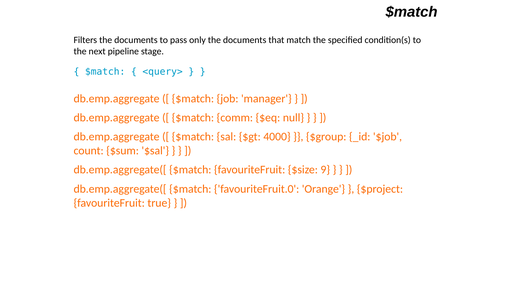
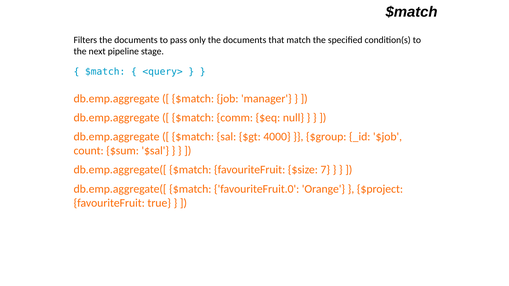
9: 9 -> 7
